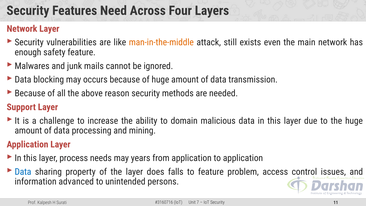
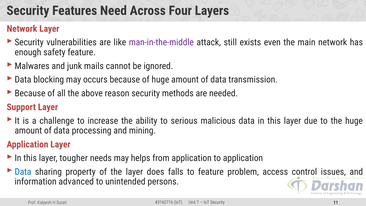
man-in-the-middle colour: orange -> purple
domain: domain -> serious
process: process -> tougher
years: years -> helps
